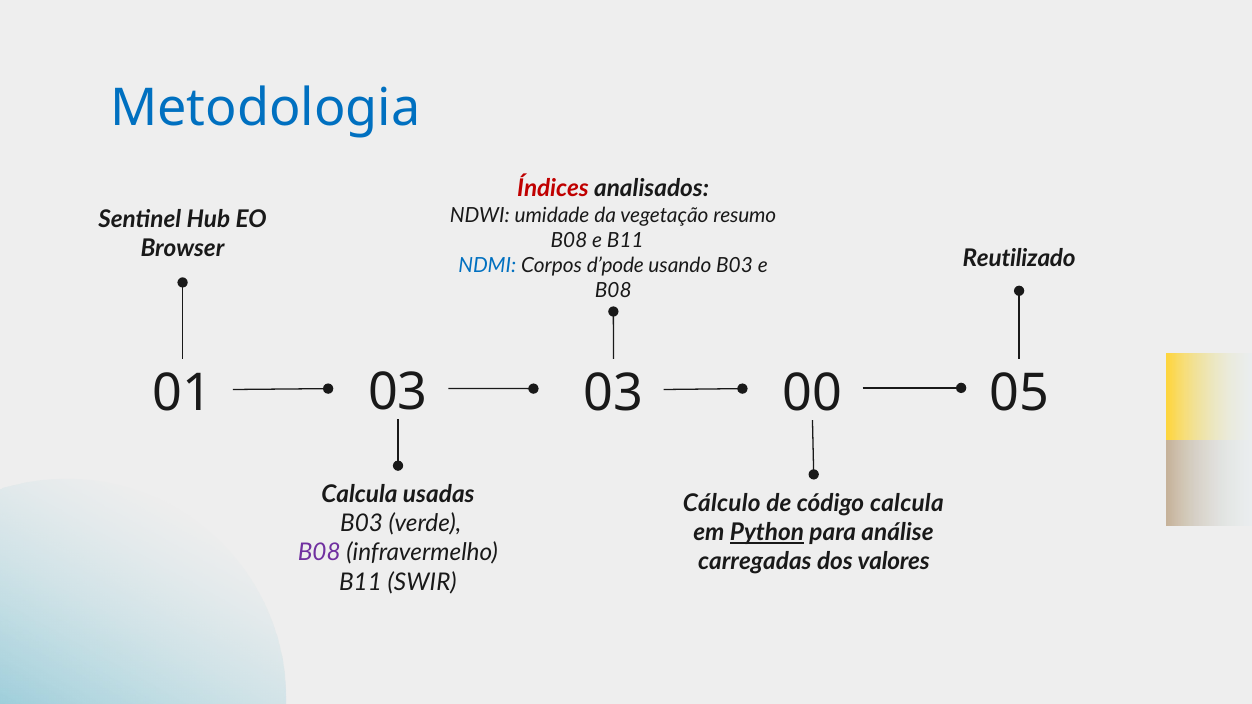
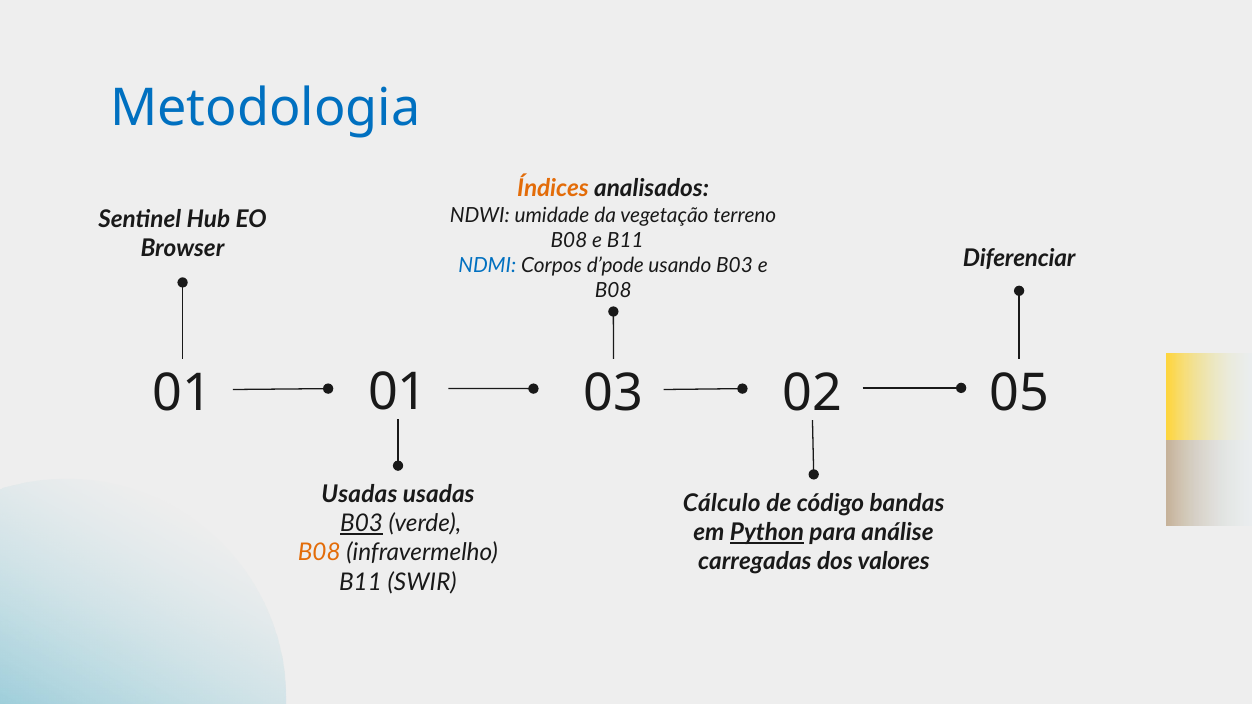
Índices colour: red -> orange
resumo: resumo -> terreno
Reutilizado: Reutilizado -> Diferenciar
01 03: 03 -> 01
00: 00 -> 02
Calcula at (359, 495): Calcula -> Usadas
código calcula: calcula -> bandas
B03 at (362, 524) underline: none -> present
B08 at (319, 553) colour: purple -> orange
